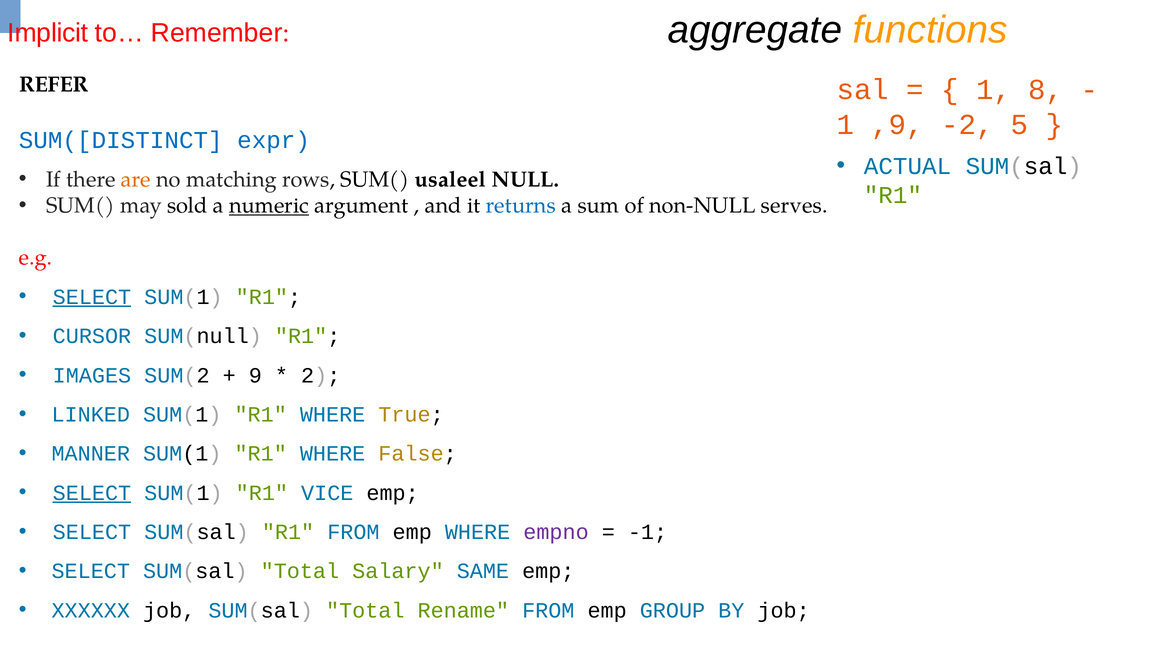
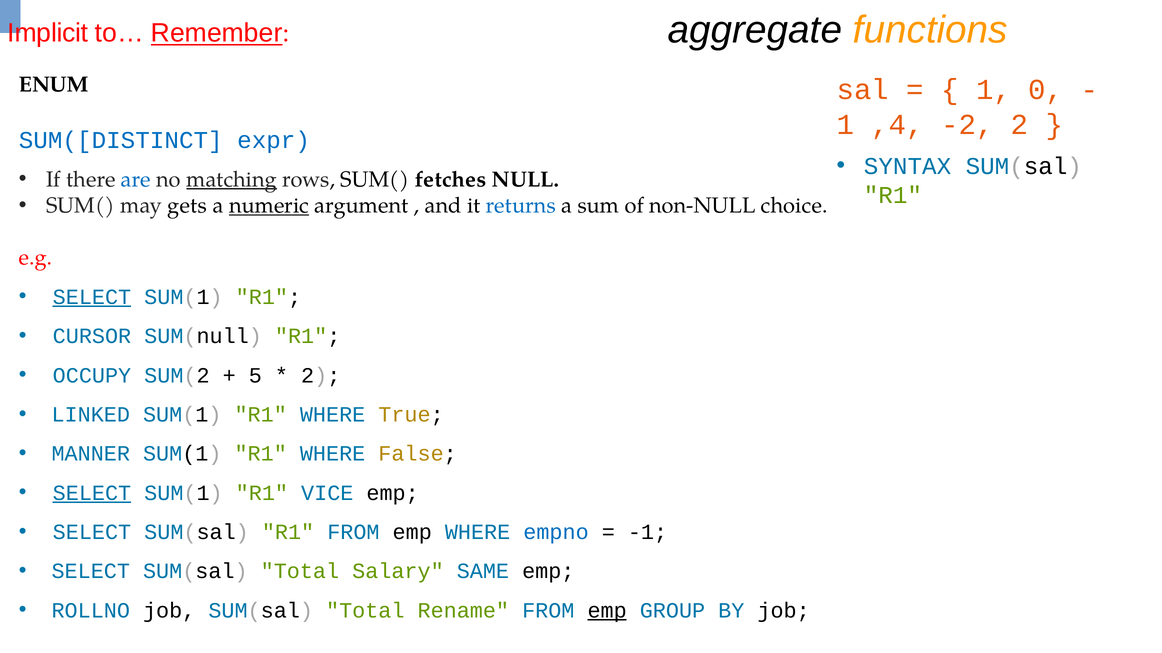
Remember underline: none -> present
REFER: REFER -> ENUM
8: 8 -> 0
,9: ,9 -> ,4
-2 5: 5 -> 2
ACTUAL: ACTUAL -> SYNTAX
are colour: orange -> blue
matching underline: none -> present
usaleel: usaleel -> fetches
sold: sold -> gets
serves: serves -> choice
IMAGES: IMAGES -> OCCUPY
9: 9 -> 5
empno colour: purple -> blue
XXXXXX: XXXXXX -> ROLLNO
emp at (607, 611) underline: none -> present
